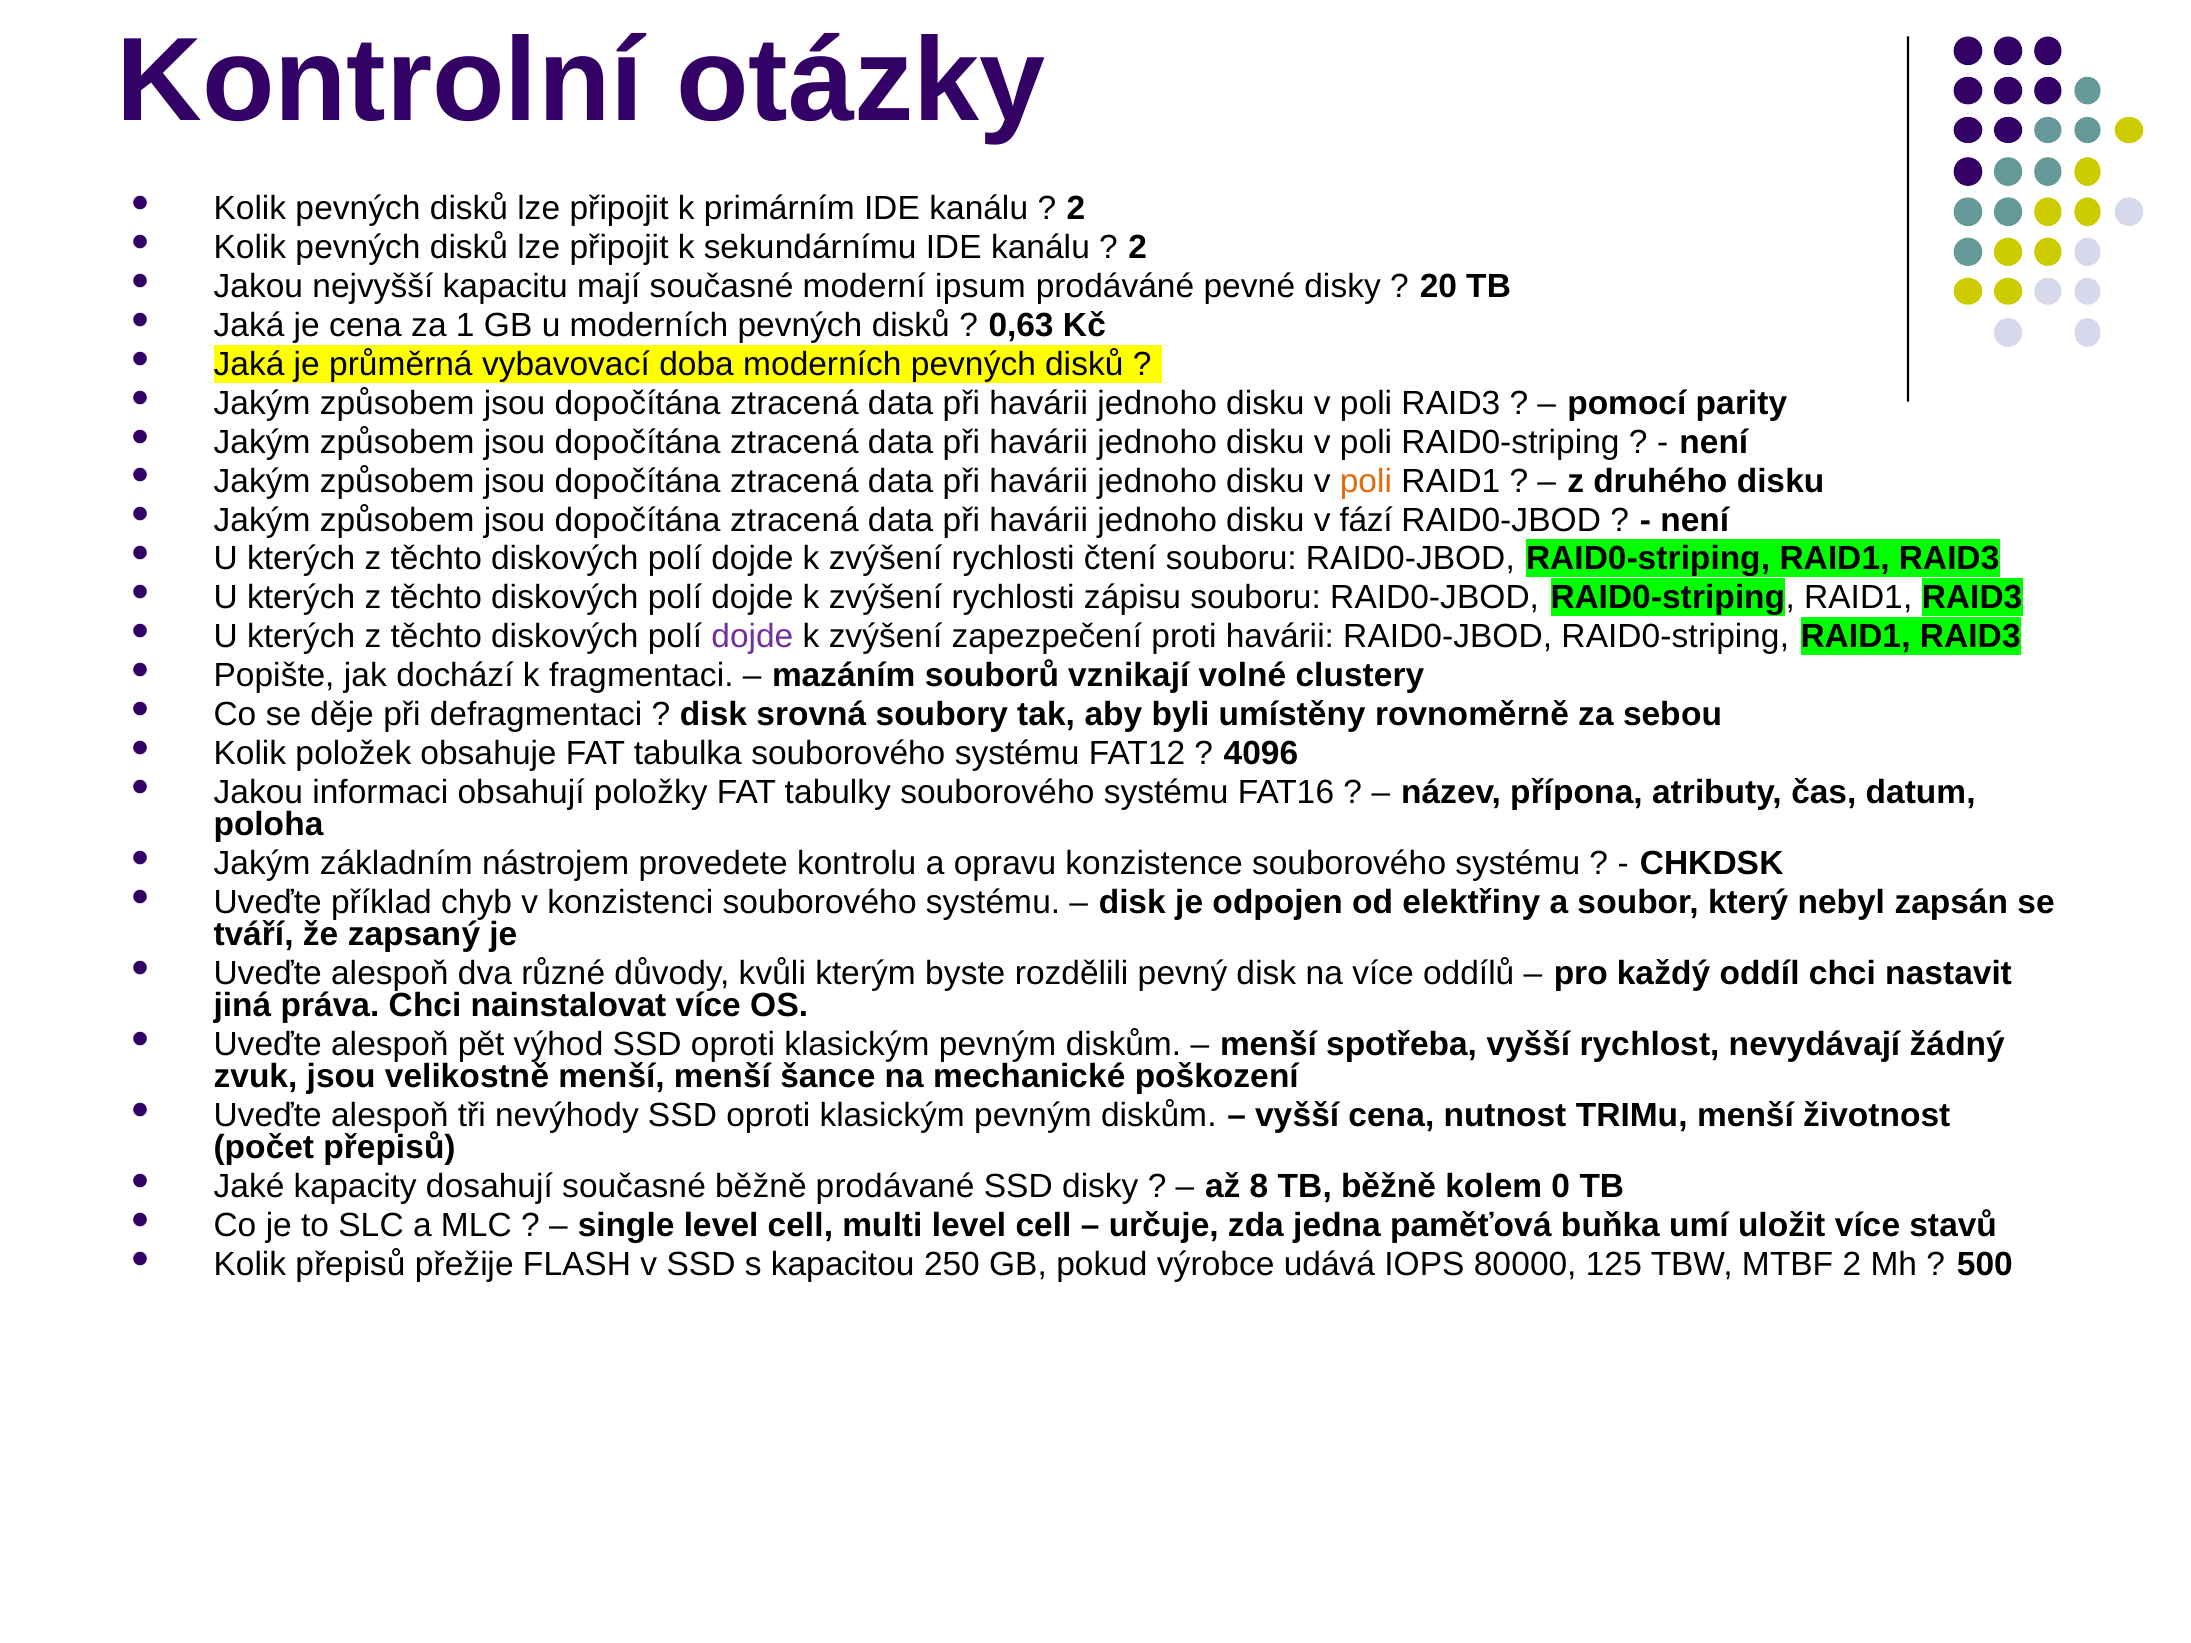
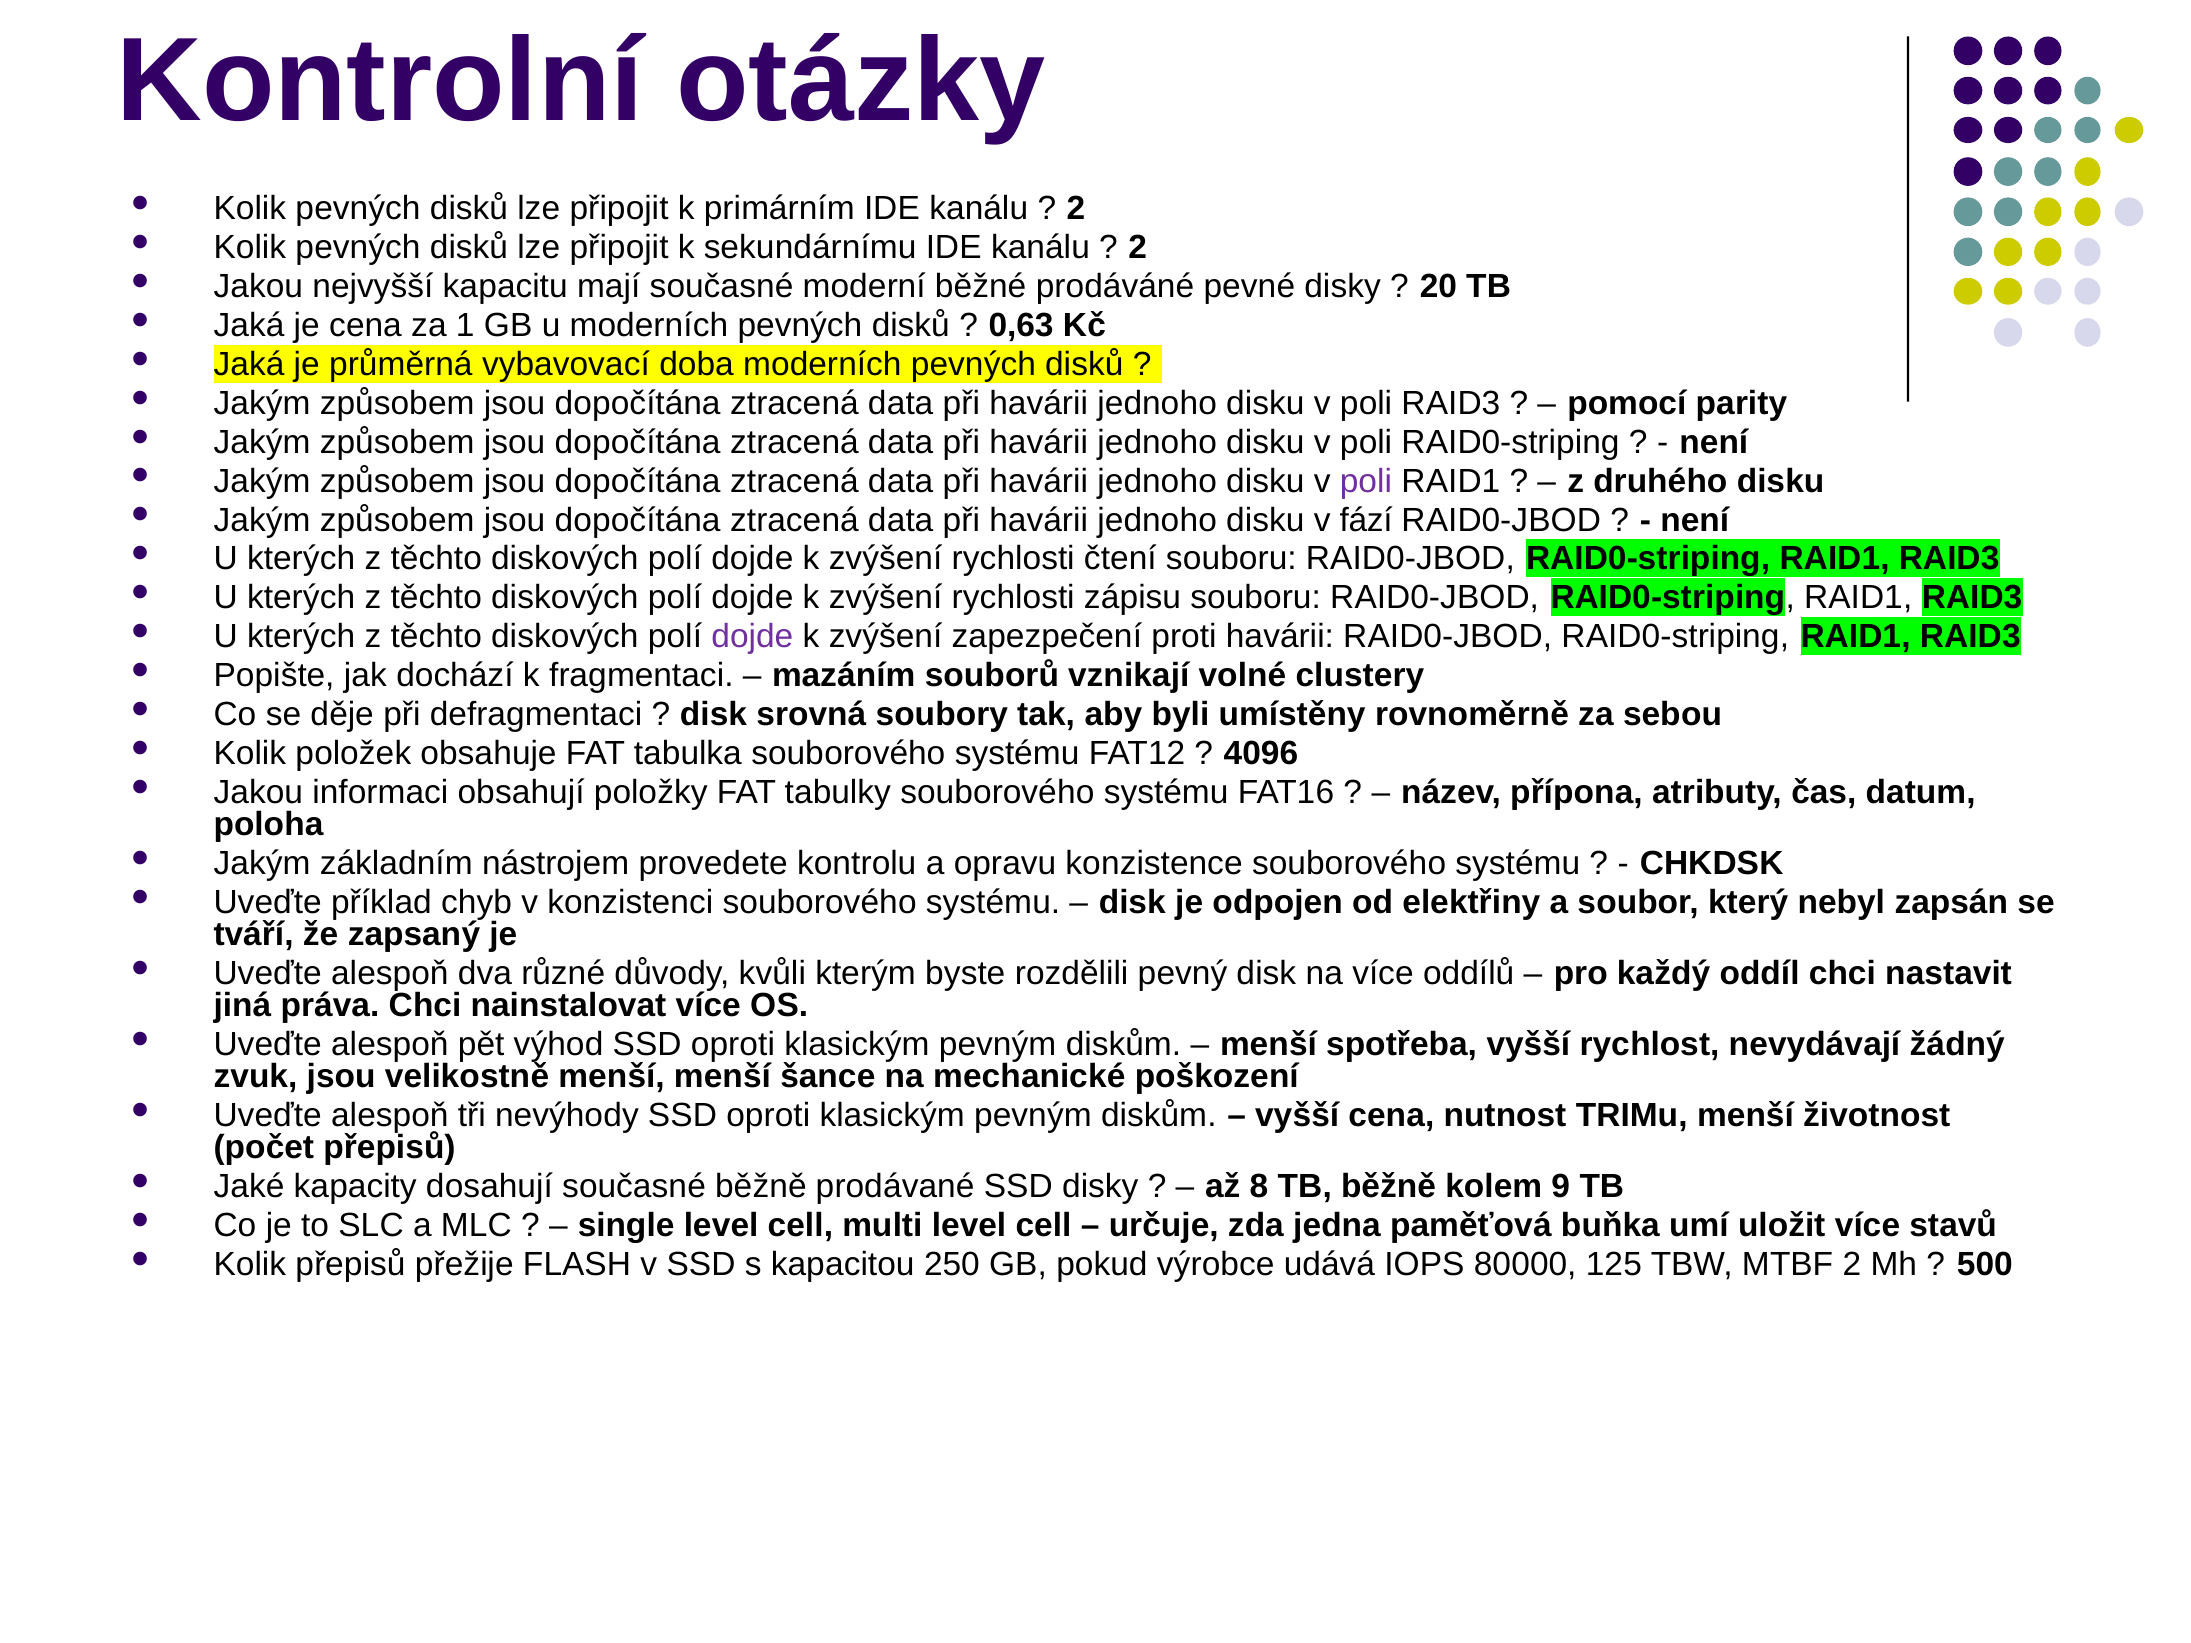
ipsum: ipsum -> běžné
poli at (1366, 481) colour: orange -> purple
0: 0 -> 9
